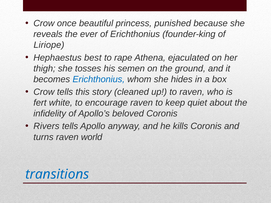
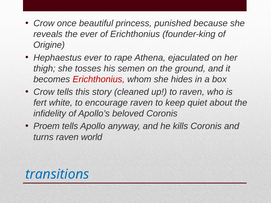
Liriope: Liriope -> Origine
Hephaestus best: best -> ever
Erichthonius at (99, 79) colour: blue -> red
Rivers: Rivers -> Proem
